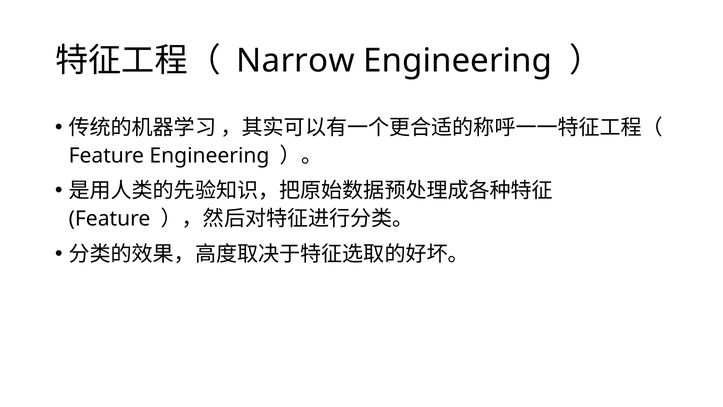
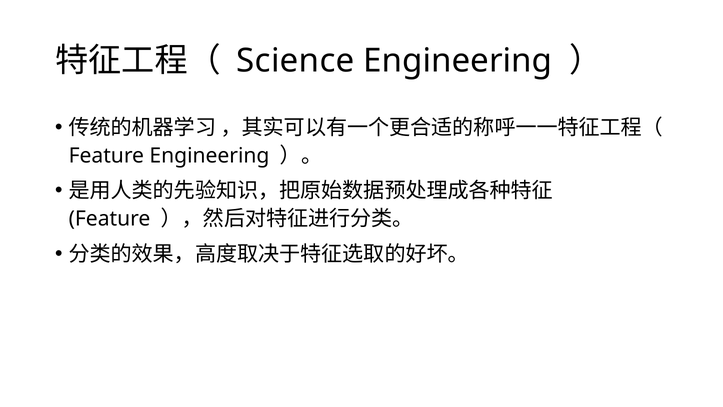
Narrow: Narrow -> Science
